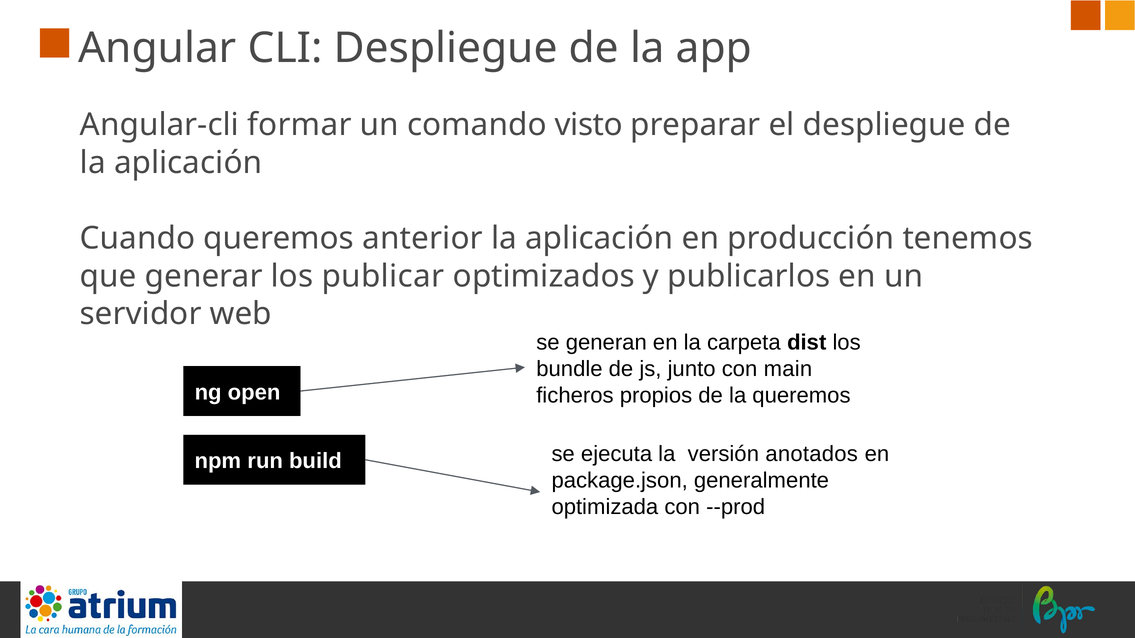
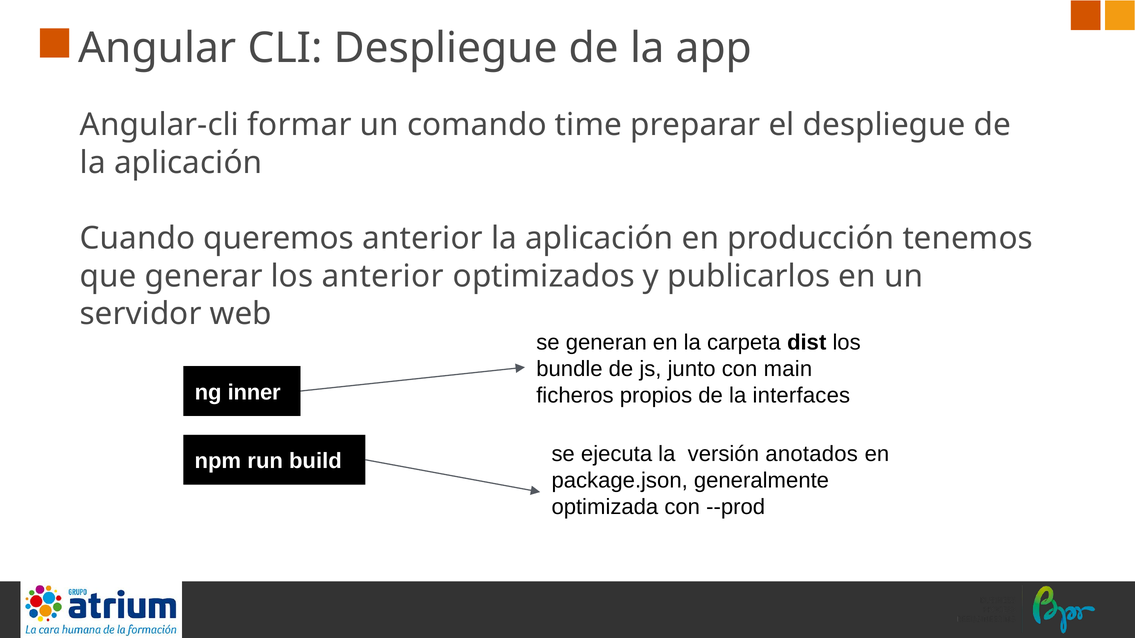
visto: visto -> time
los publicar: publicar -> anterior
open: open -> inner
la queremos: queremos -> interfaces
